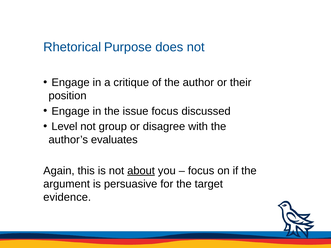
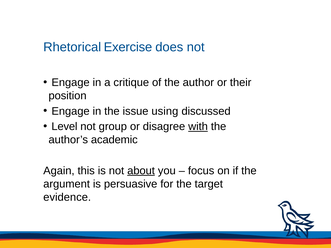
Purpose: Purpose -> Exercise
issue focus: focus -> using
with underline: none -> present
evaluates: evaluates -> academic
